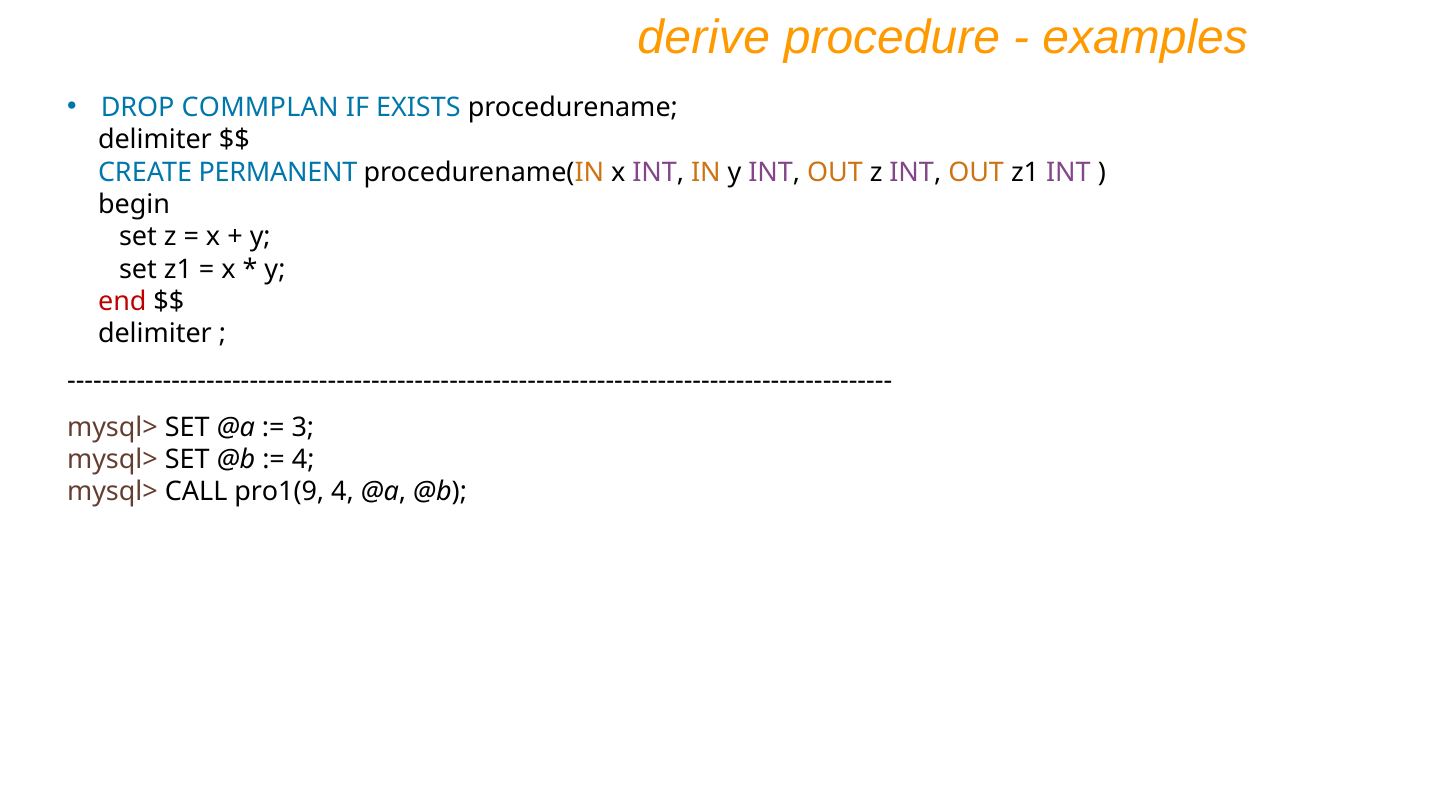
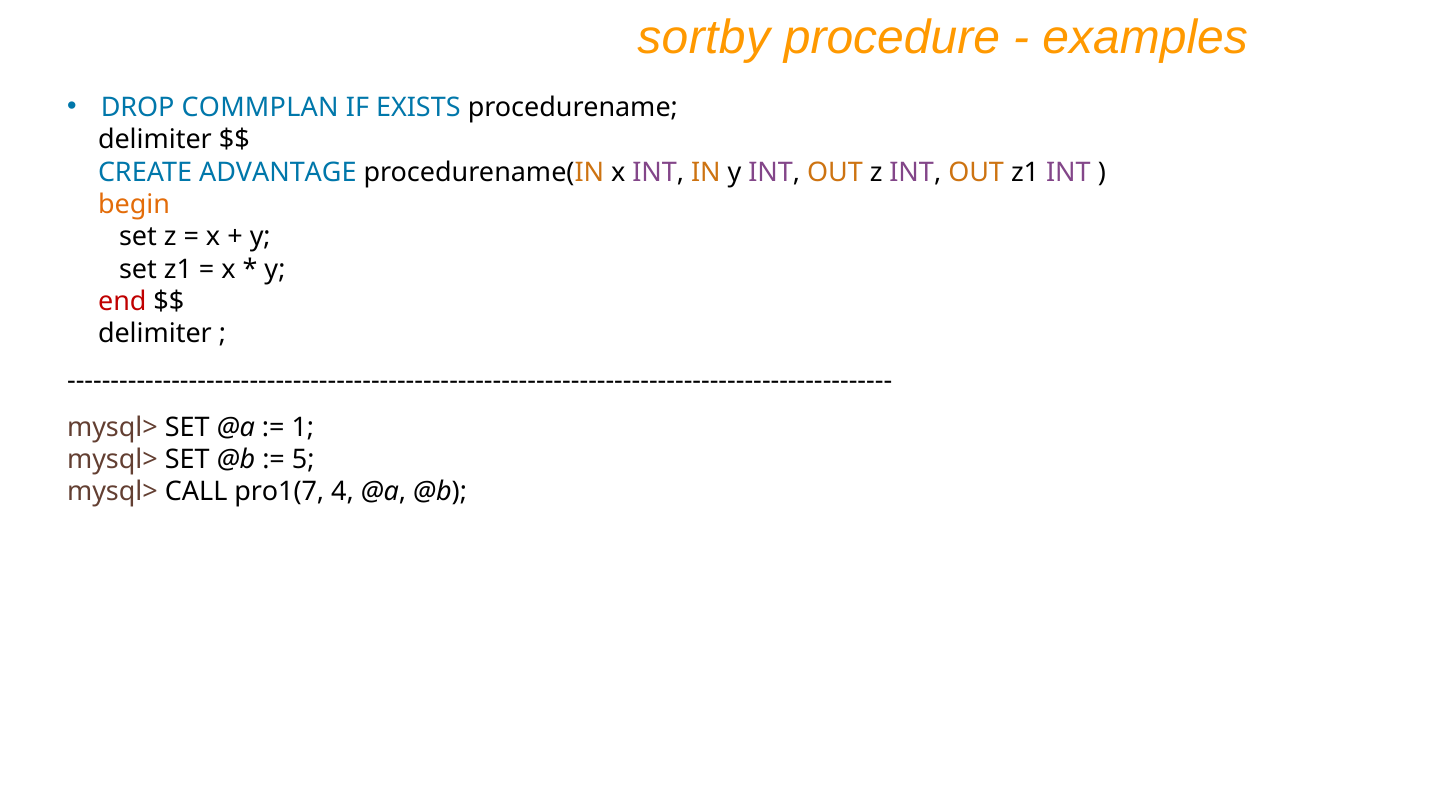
derive: derive -> sortby
PERMANENT: PERMANENT -> ADVANTAGE
begin colour: black -> orange
3: 3 -> 1
4 at (303, 460): 4 -> 5
pro1(9: pro1(9 -> pro1(7
